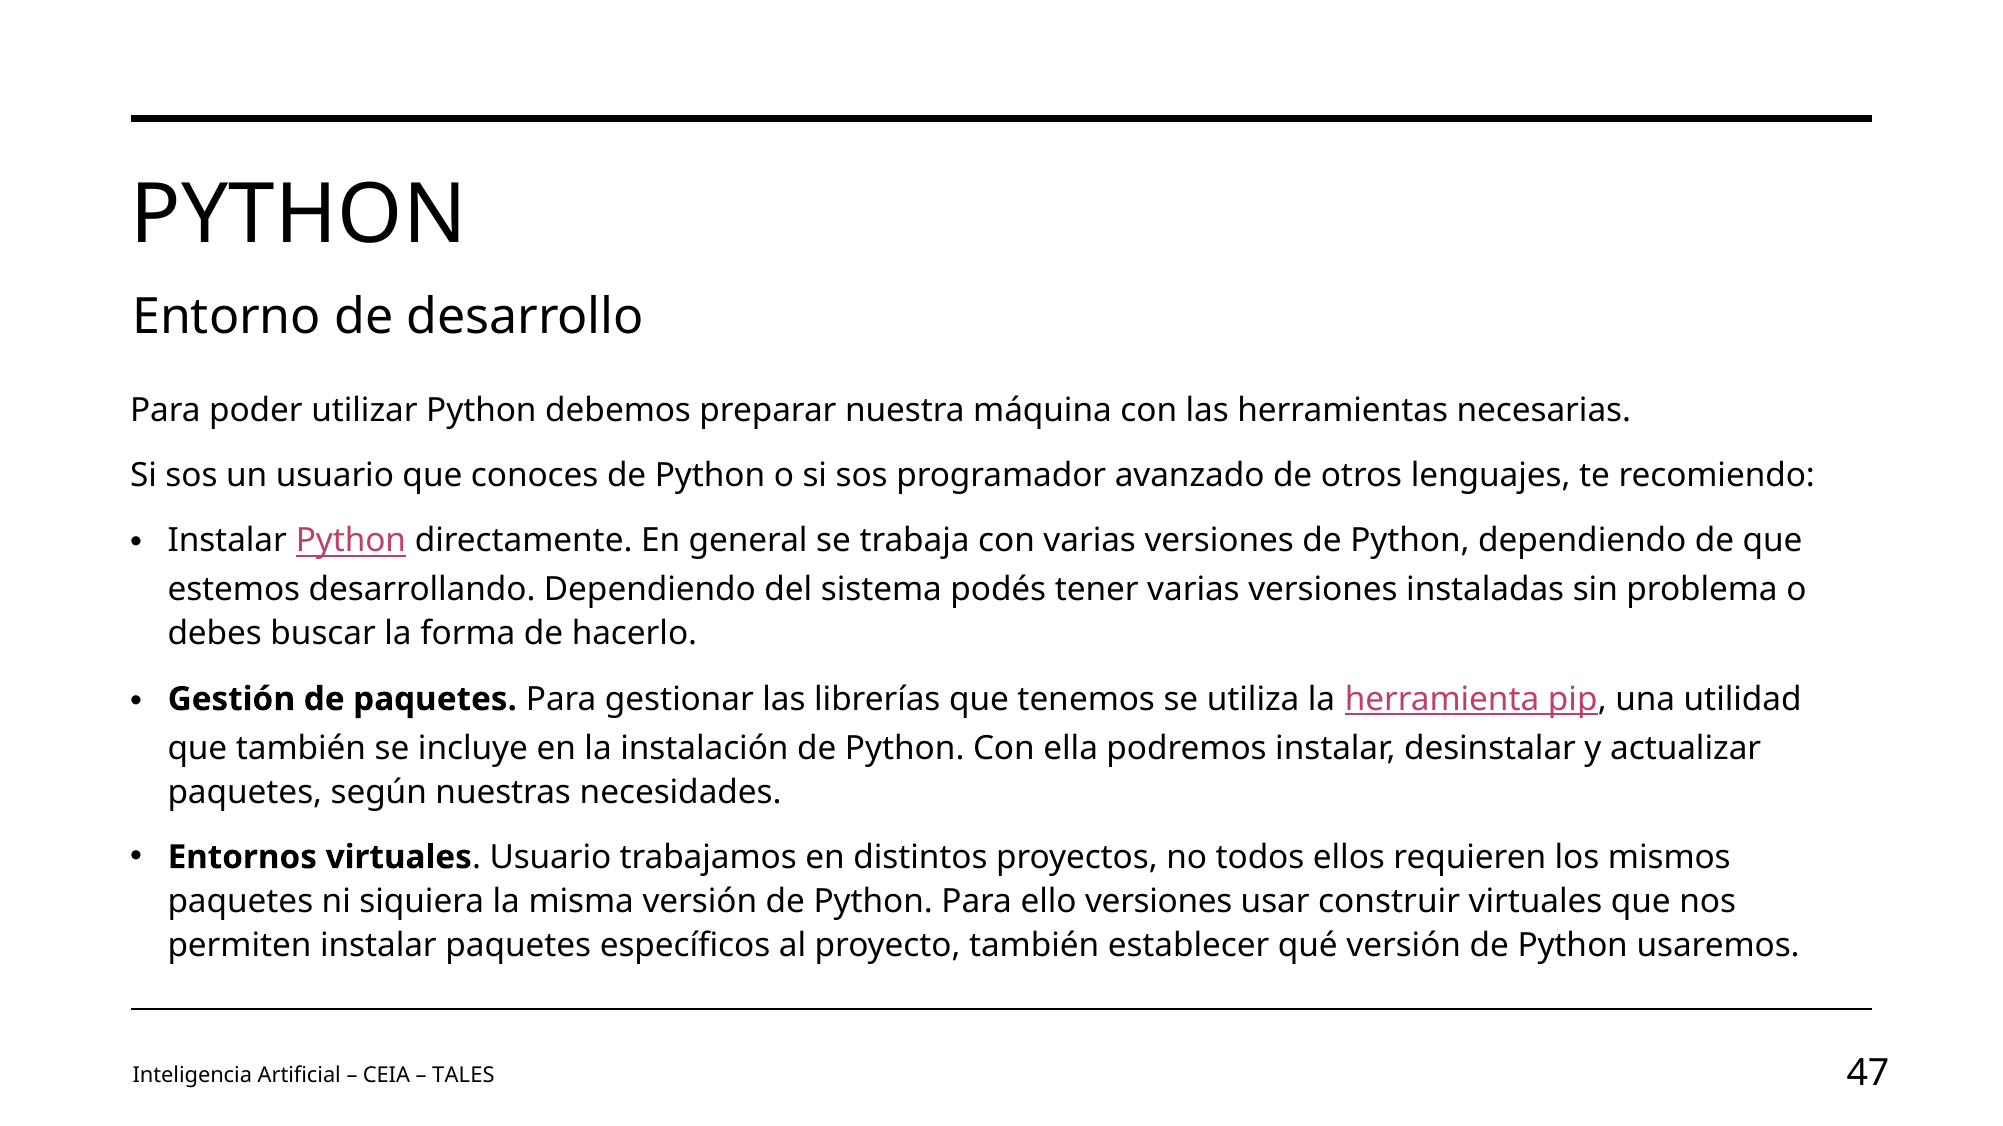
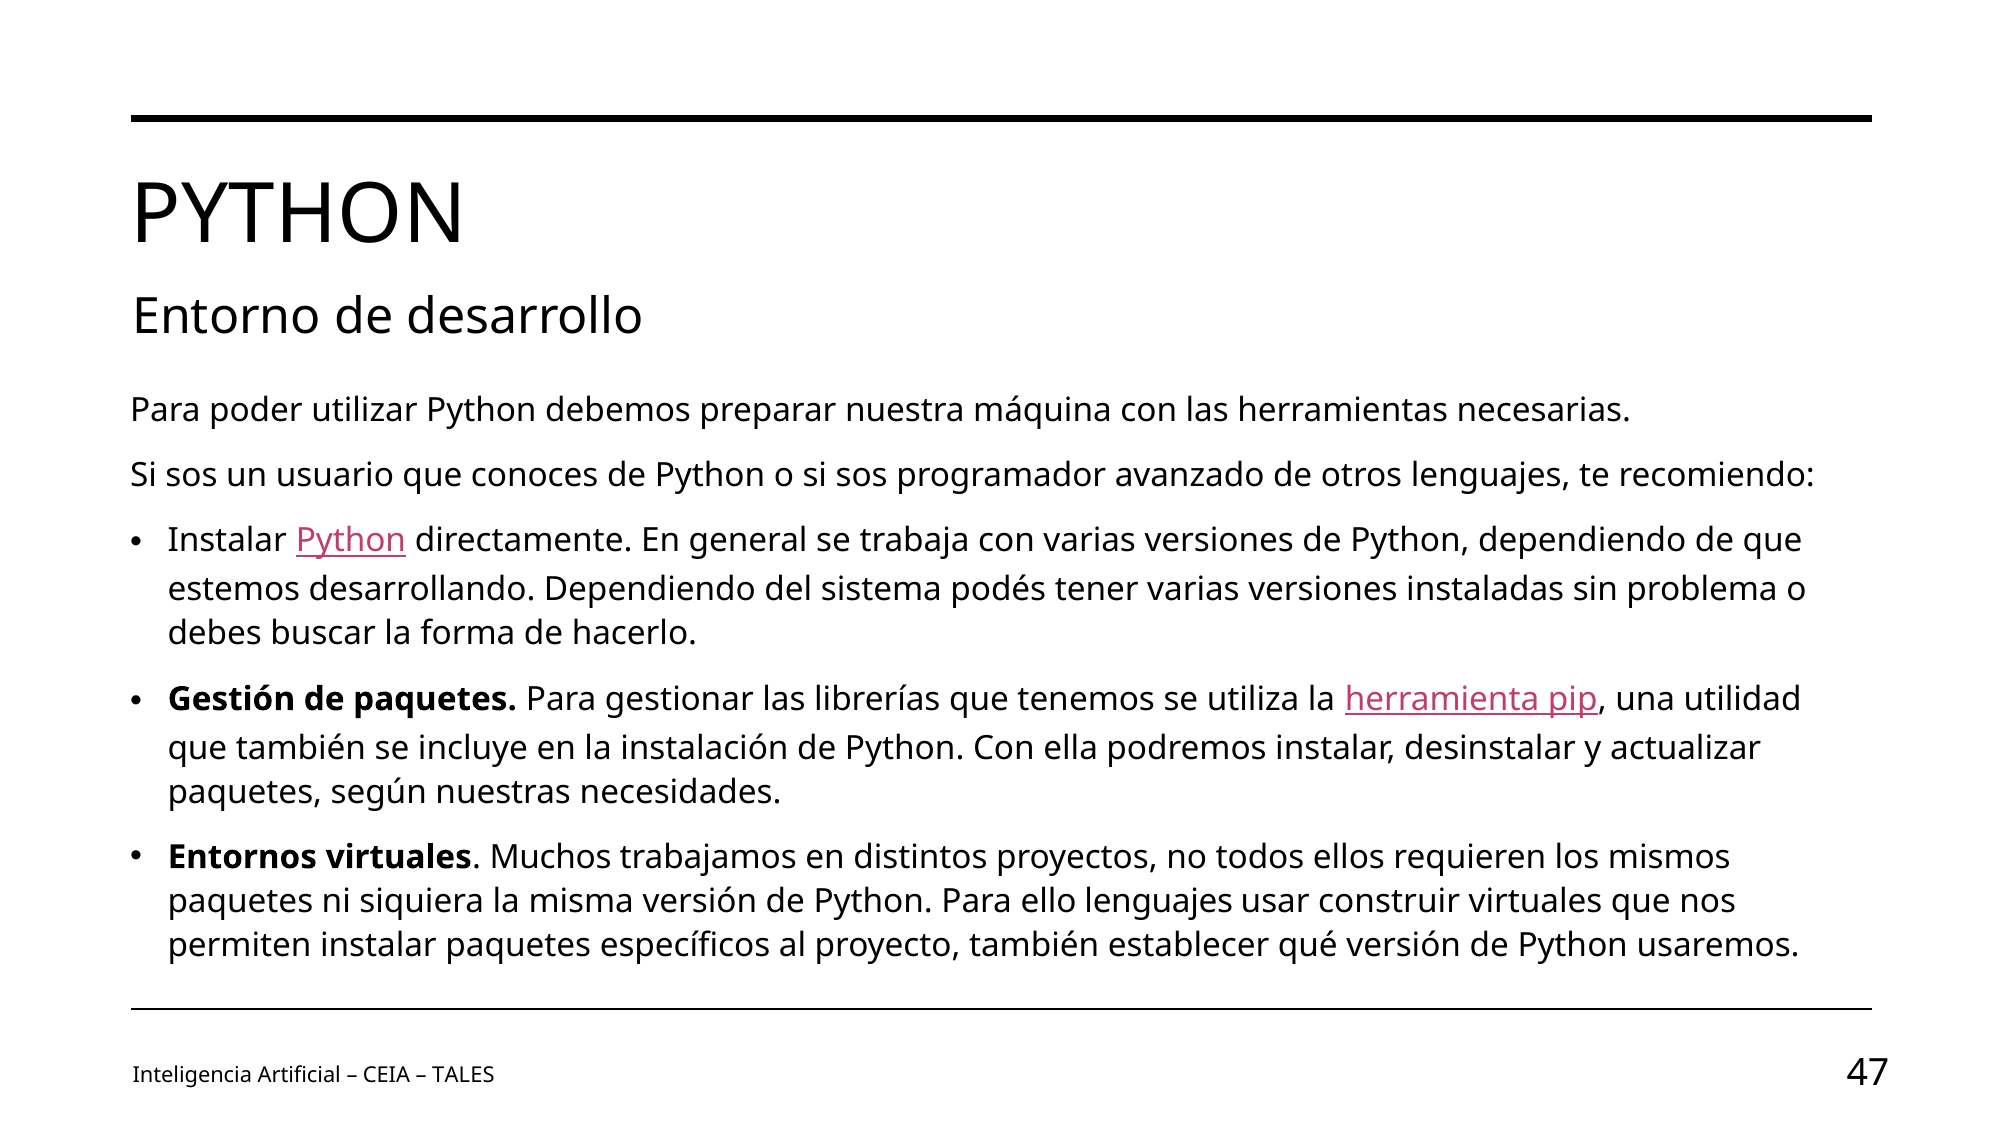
virtuales Usuario: Usuario -> Muchos
ello versiones: versiones -> lenguajes
